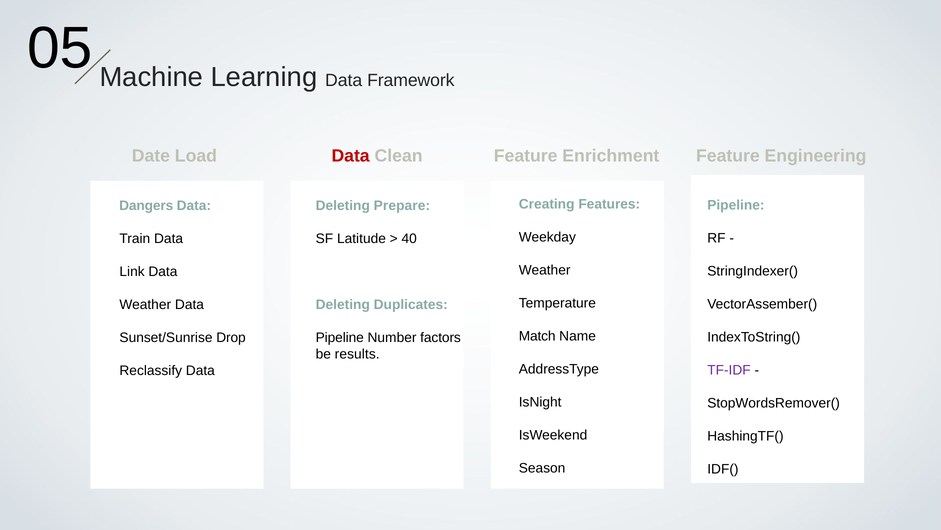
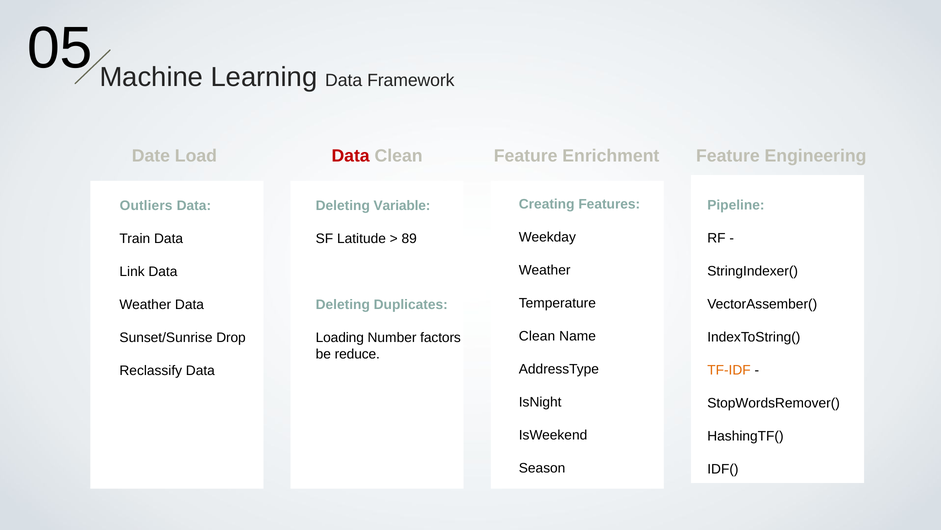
Dangers: Dangers -> Outliers
Prepare: Prepare -> Variable
40: 40 -> 89
Match at (537, 336): Match -> Clean
Pipeline at (340, 337): Pipeline -> Loading
results: results -> reduce
TF-IDF colour: purple -> orange
